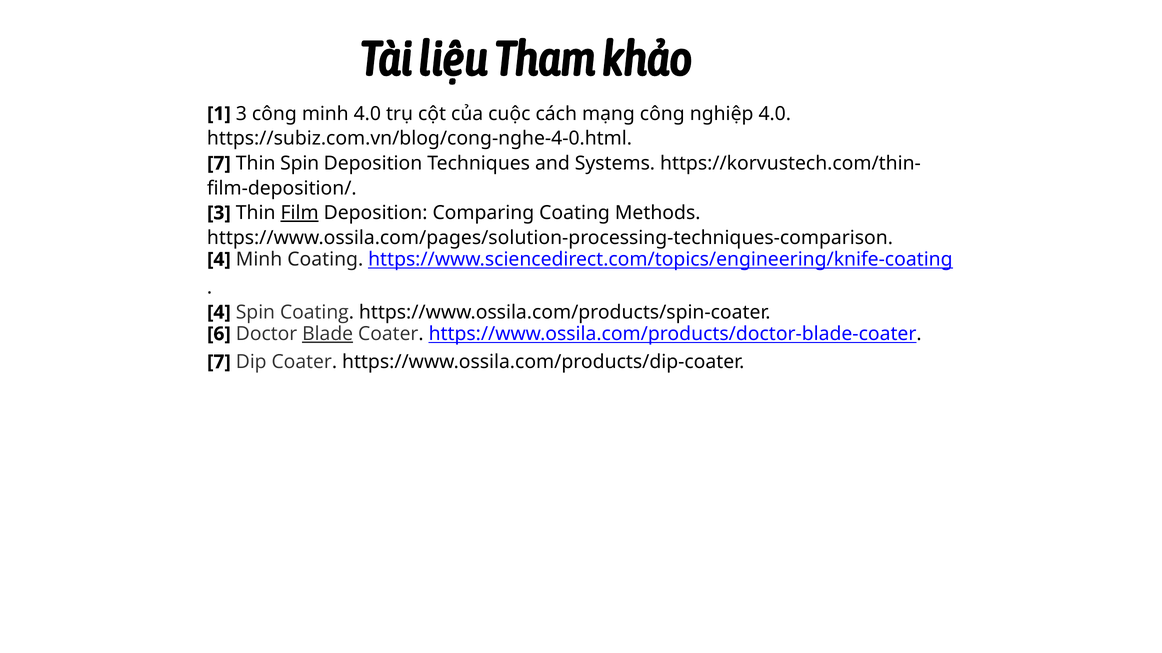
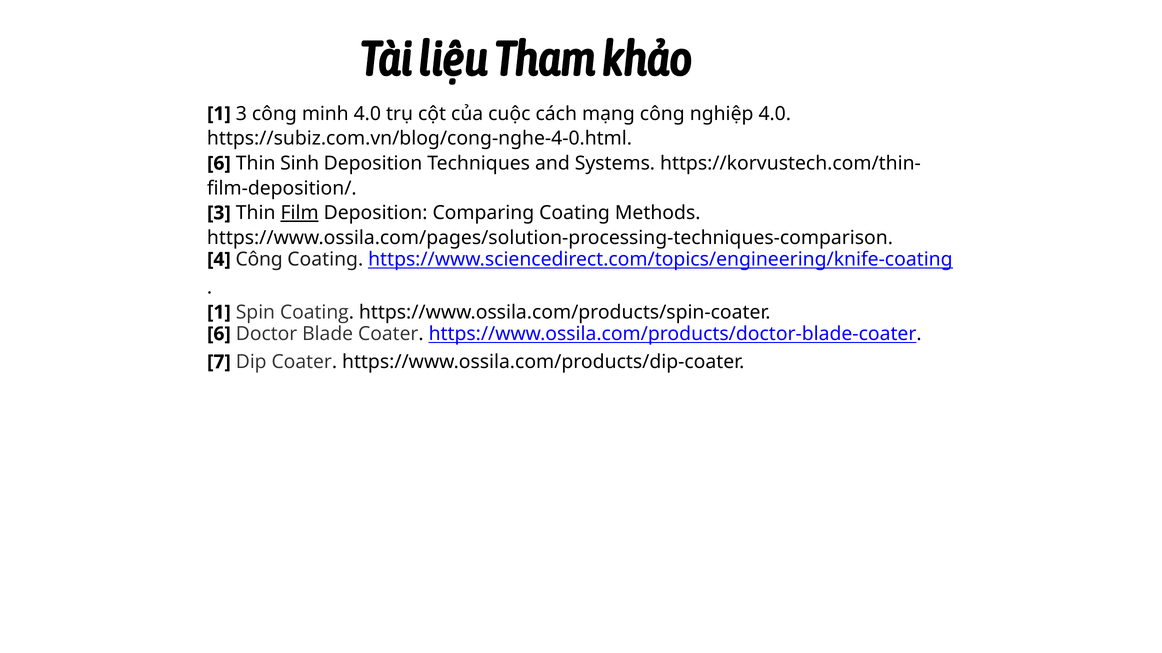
7 at (219, 163): 7 -> 6
Thin Spin: Spin -> Sinh
4 Minh: Minh -> Công
4 at (219, 313): 4 -> 1
Blade underline: present -> none
